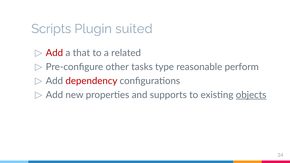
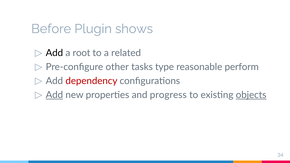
Scripts: Scripts -> Before
suited: suited -> shows
Add at (54, 53) colour: red -> black
that: that -> root
Add at (54, 95) underline: none -> present
supports: supports -> progress
